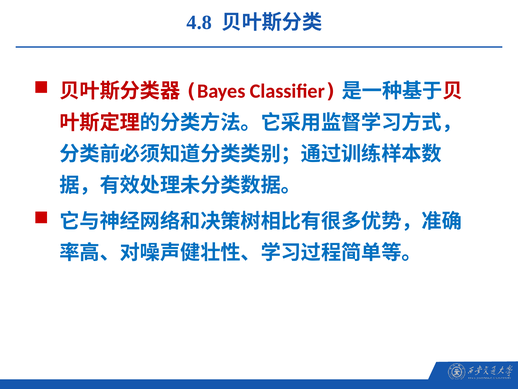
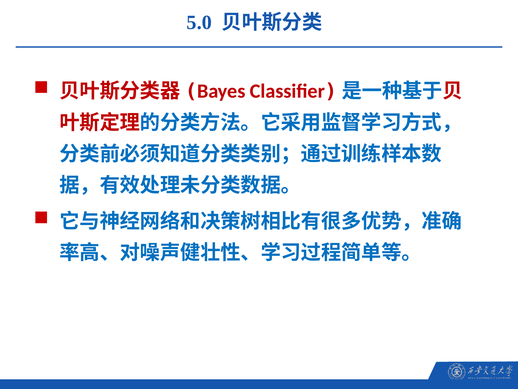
4.8: 4.8 -> 5.0
